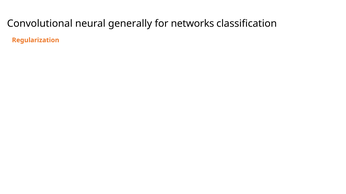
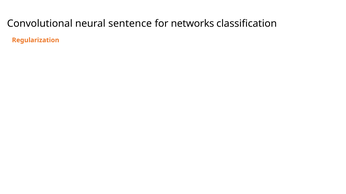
generally: generally -> sentence
